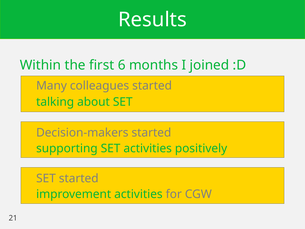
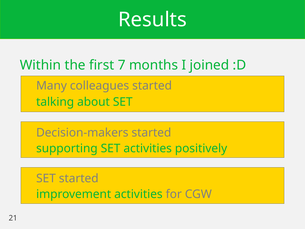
6: 6 -> 7
